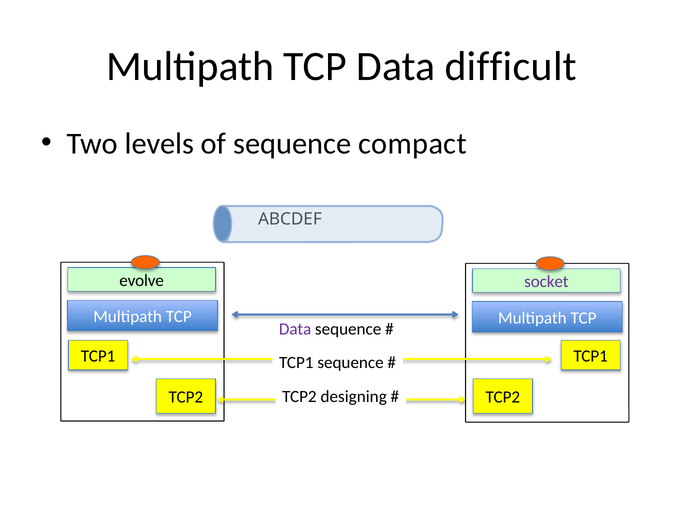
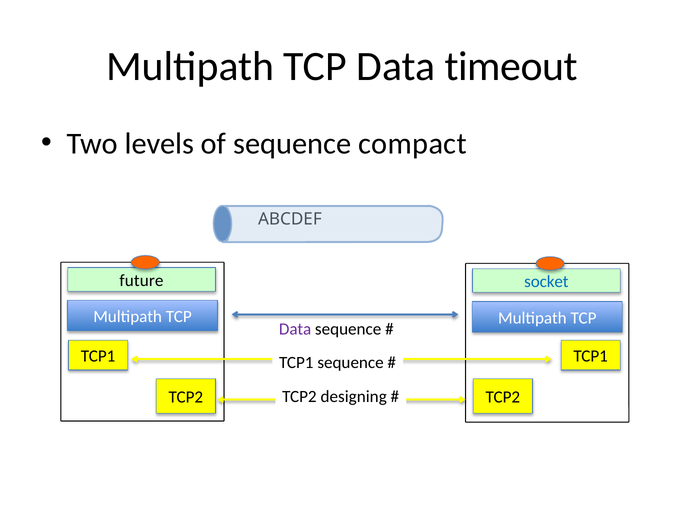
difficult: difficult -> timeout
evolve: evolve -> future
socket colour: purple -> blue
